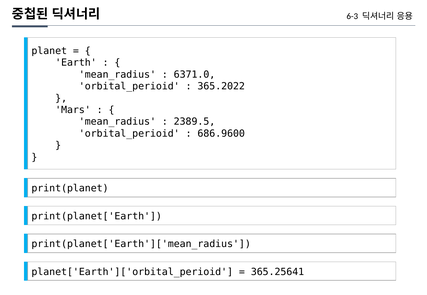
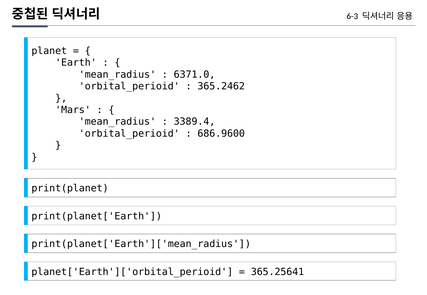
365.2022: 365.2022 -> 365.2462
2389.5: 2389.5 -> 3389.4
